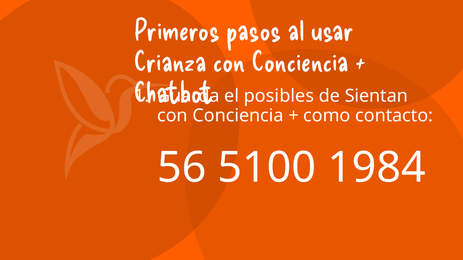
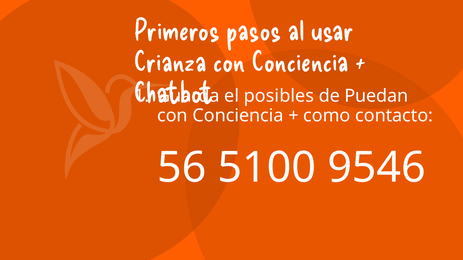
Sientan: Sientan -> Puedan
1984: 1984 -> 9546
